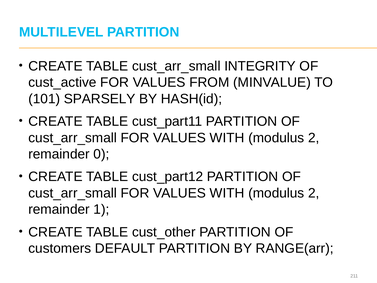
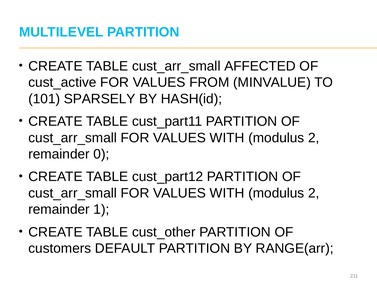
INTEGRITY: INTEGRITY -> AFFECTED
